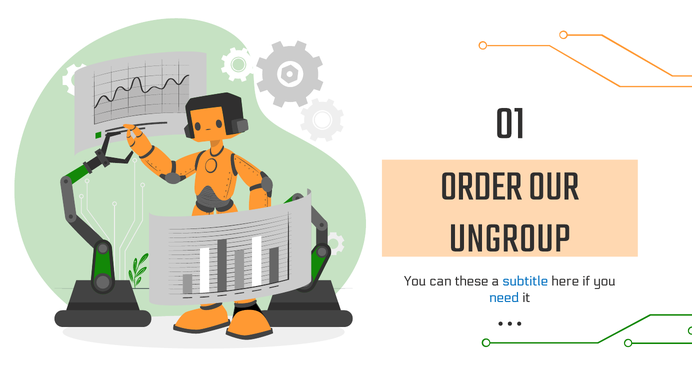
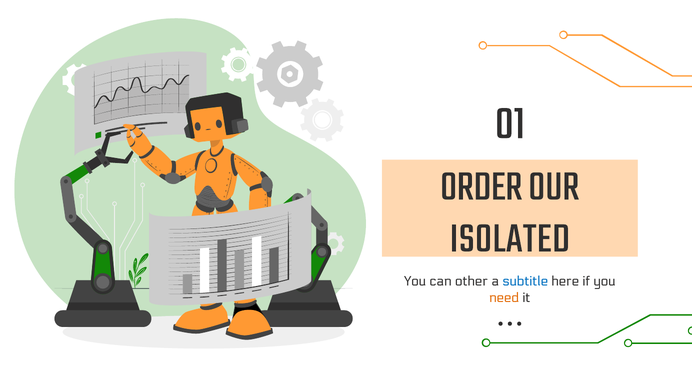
UNGROUP: UNGROUP -> ISOLATED
these: these -> other
need colour: blue -> orange
